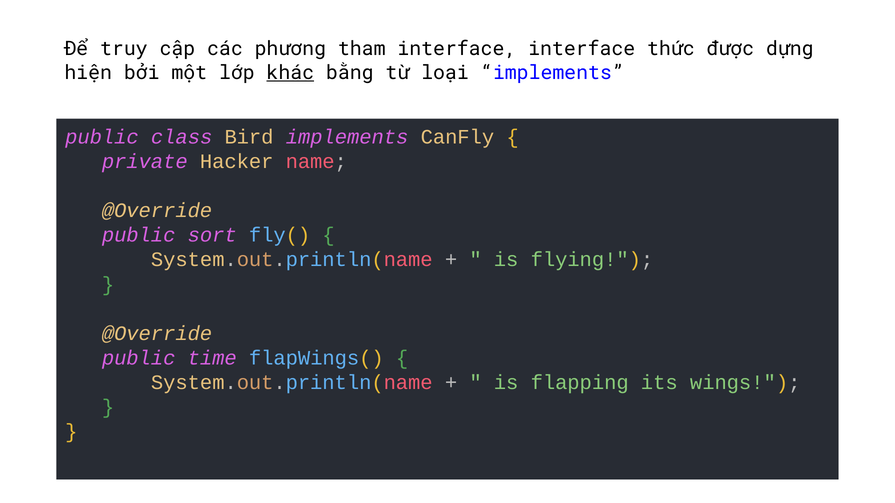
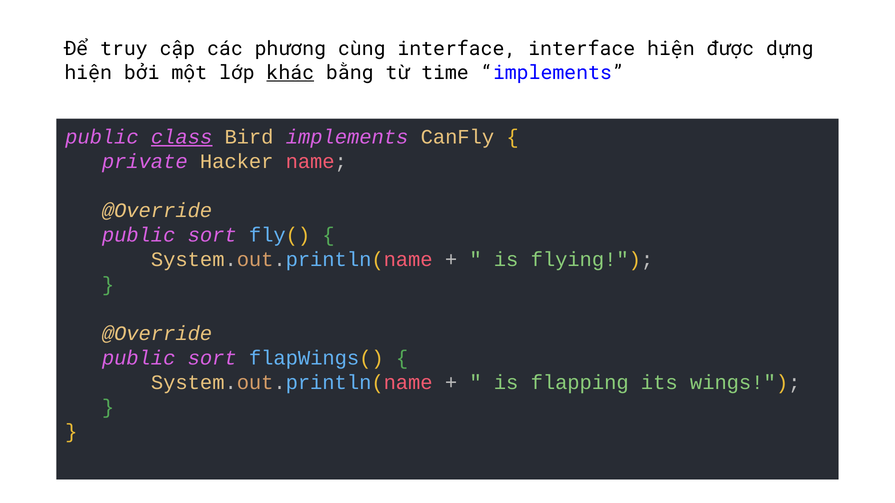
tham: tham -> cùng
interface thức: thức -> hiện
loại: loại -> time
class underline: none -> present
time at (212, 358): time -> sort
